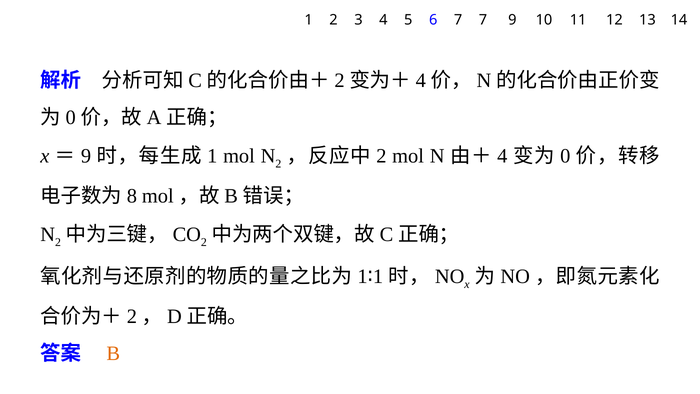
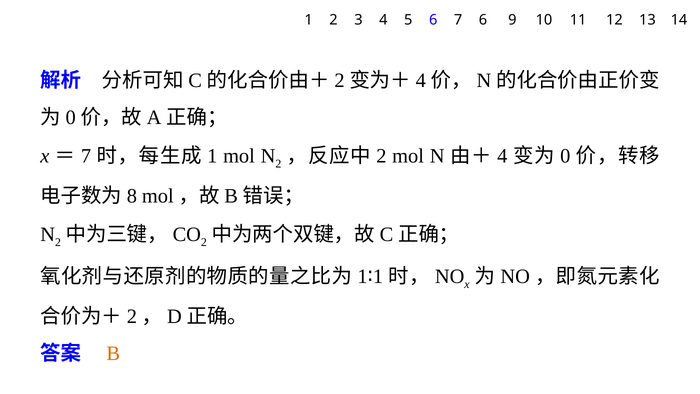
7 7: 7 -> 6
9 at (86, 156): 9 -> 7
